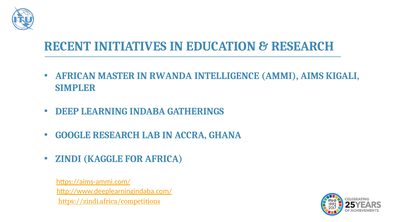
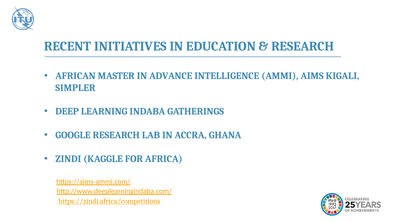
RWANDA: RWANDA -> ADVANCE
